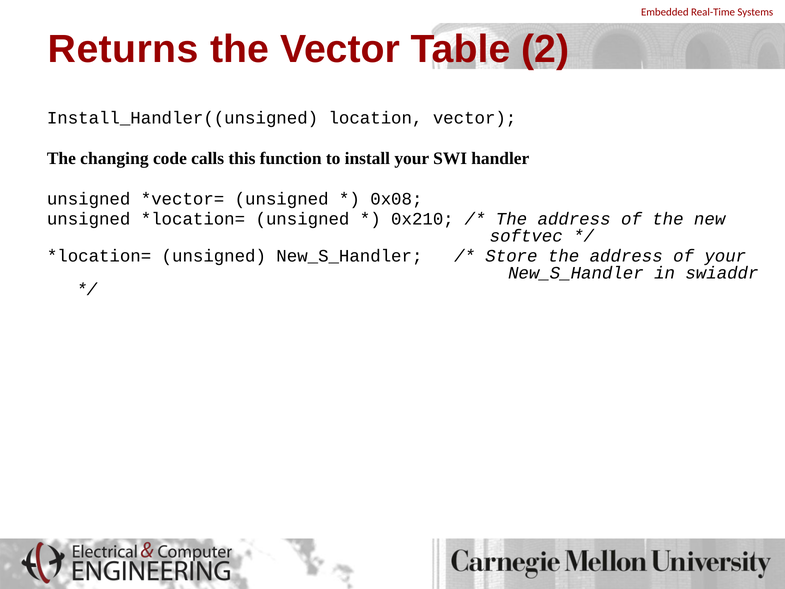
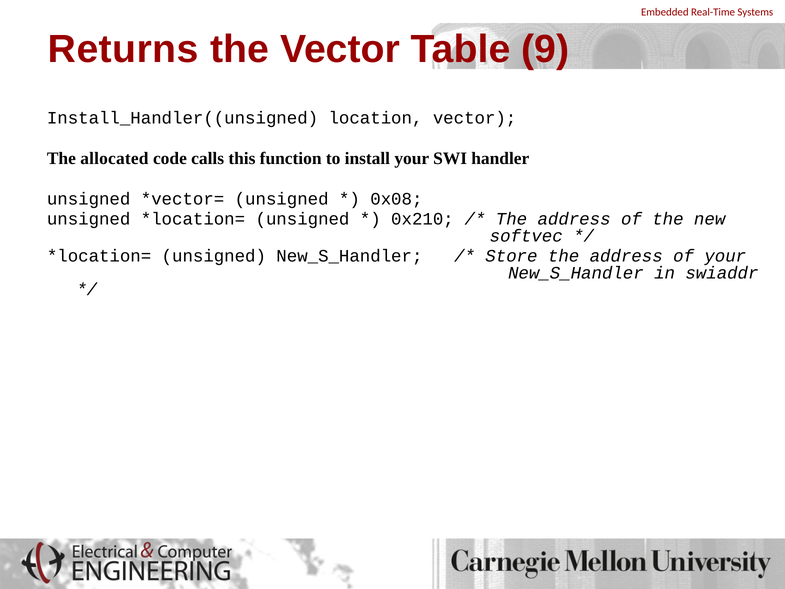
2: 2 -> 9
changing: changing -> allocated
